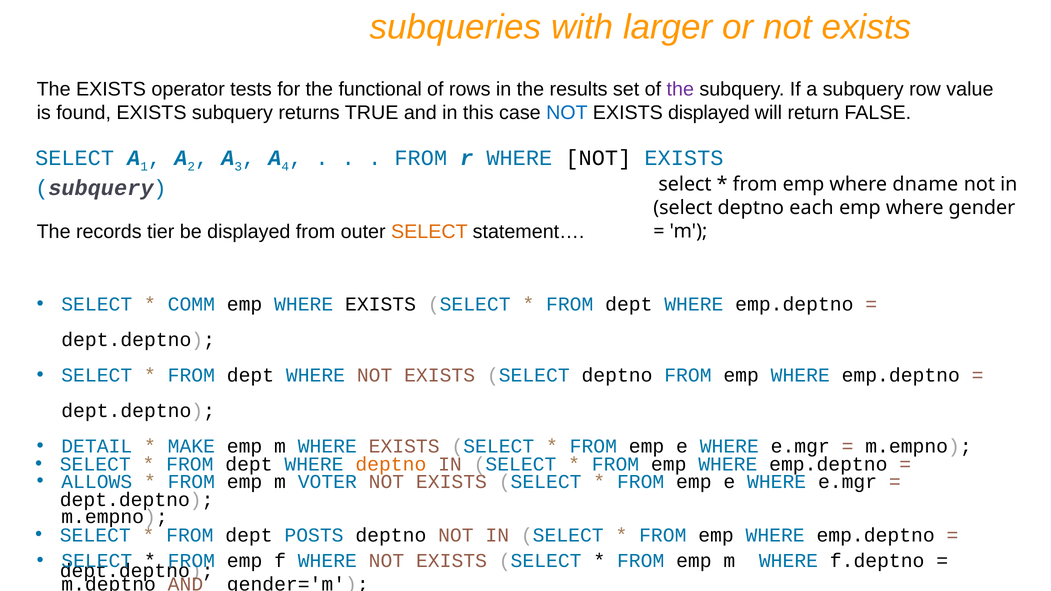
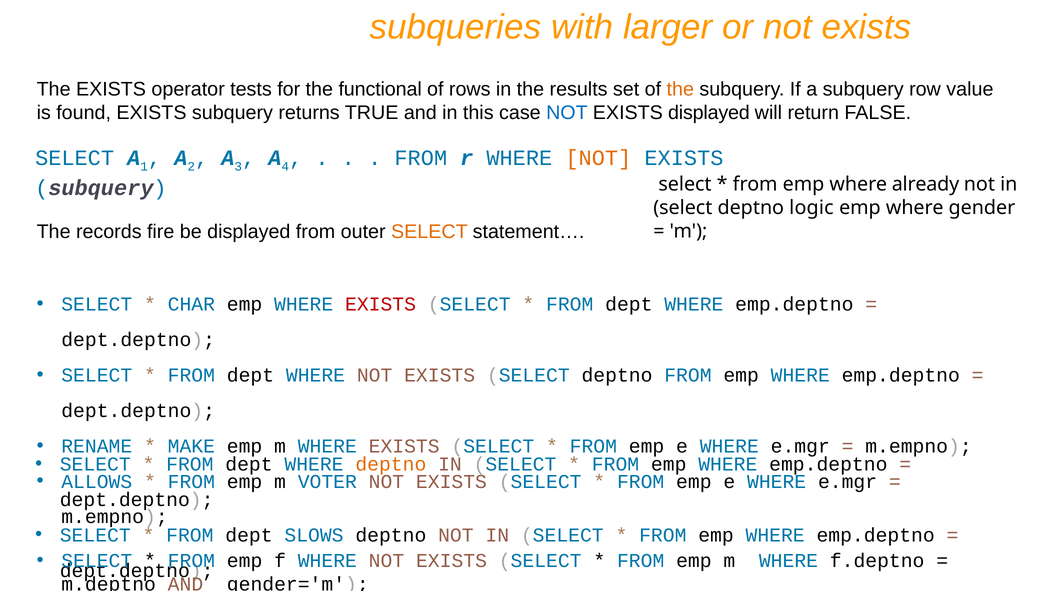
the at (680, 89) colour: purple -> orange
NOT at (598, 158) colour: black -> orange
dname: dname -> already
each: each -> logic
tier: tier -> fire
COMM: COMM -> CHAR
EXISTS at (381, 304) colour: black -> red
DETAIL: DETAIL -> RENAME
POSTS: POSTS -> SLOWS
